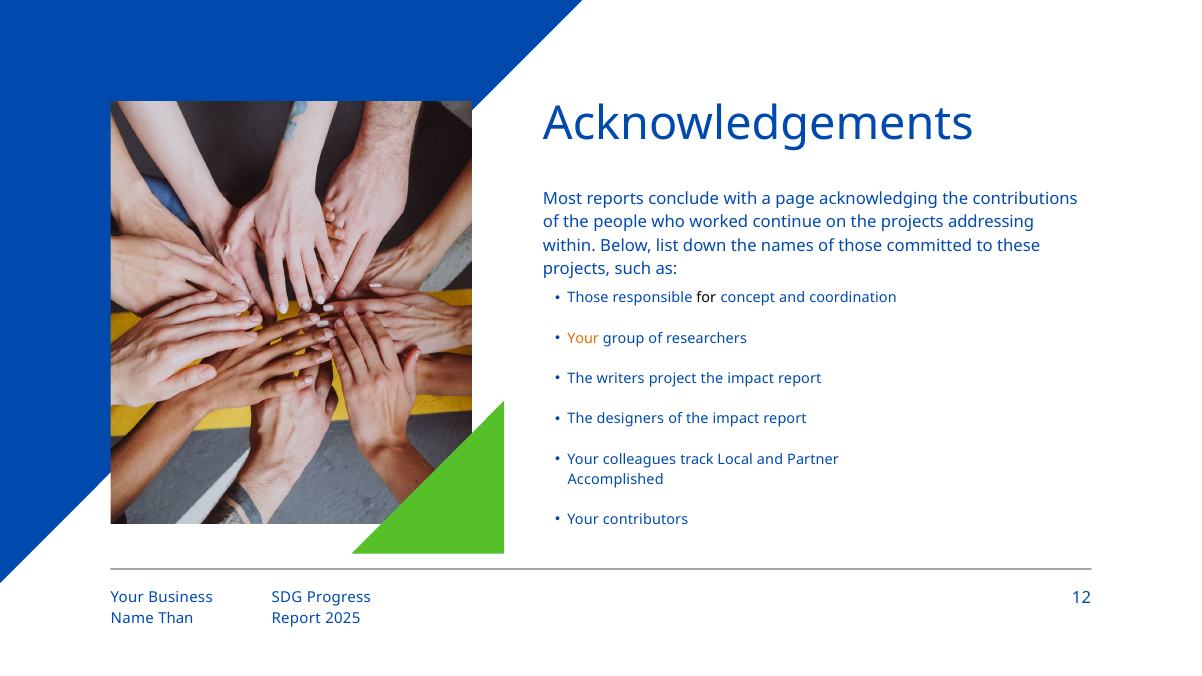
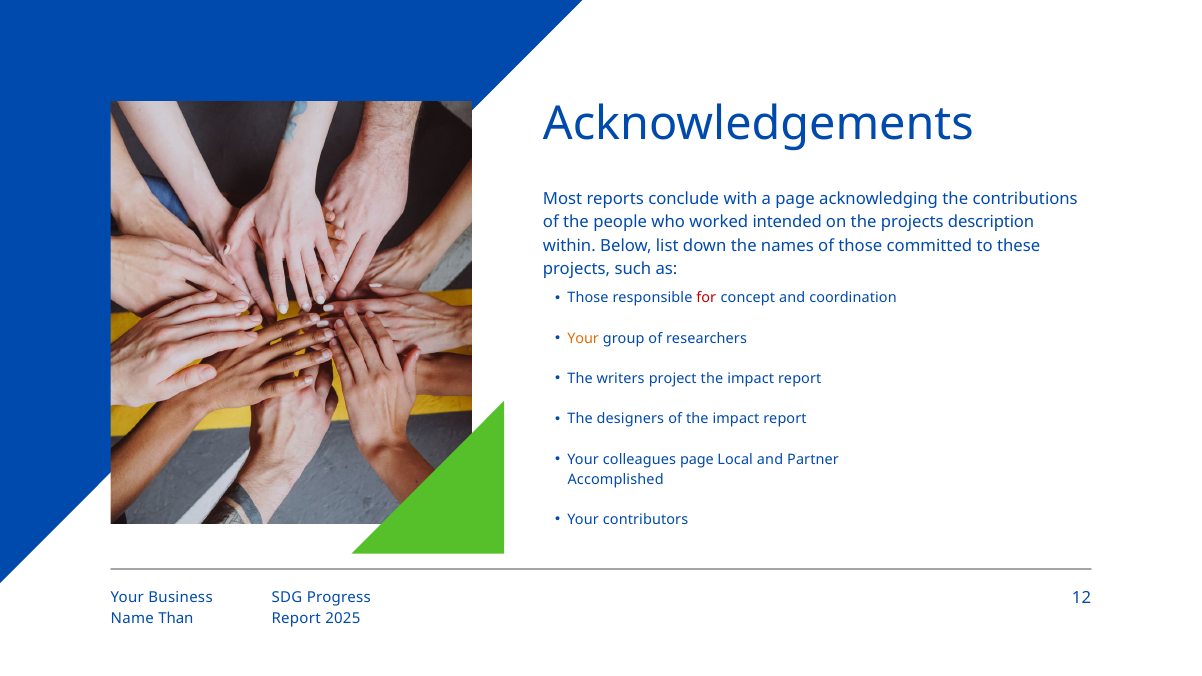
continue: continue -> intended
addressing: addressing -> description
for colour: black -> red
colleagues track: track -> page
